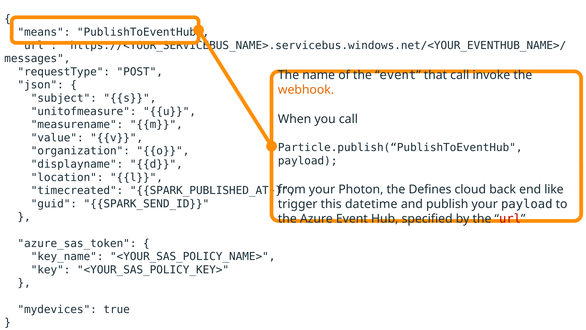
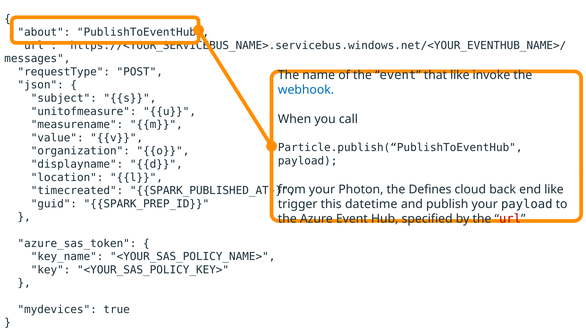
means: means -> about
that call: call -> like
webhook colour: orange -> blue
SPARK_SEND_ID: SPARK_SEND_ID -> SPARK_PREP_ID
